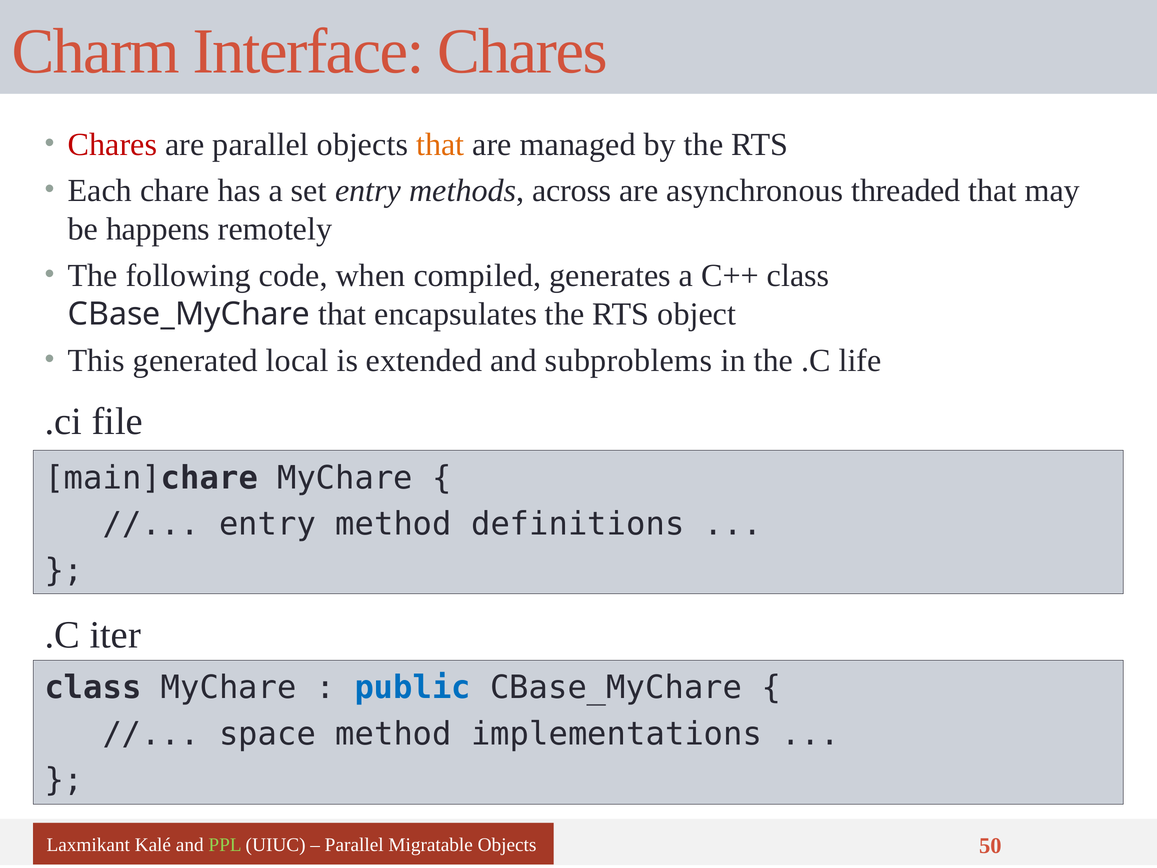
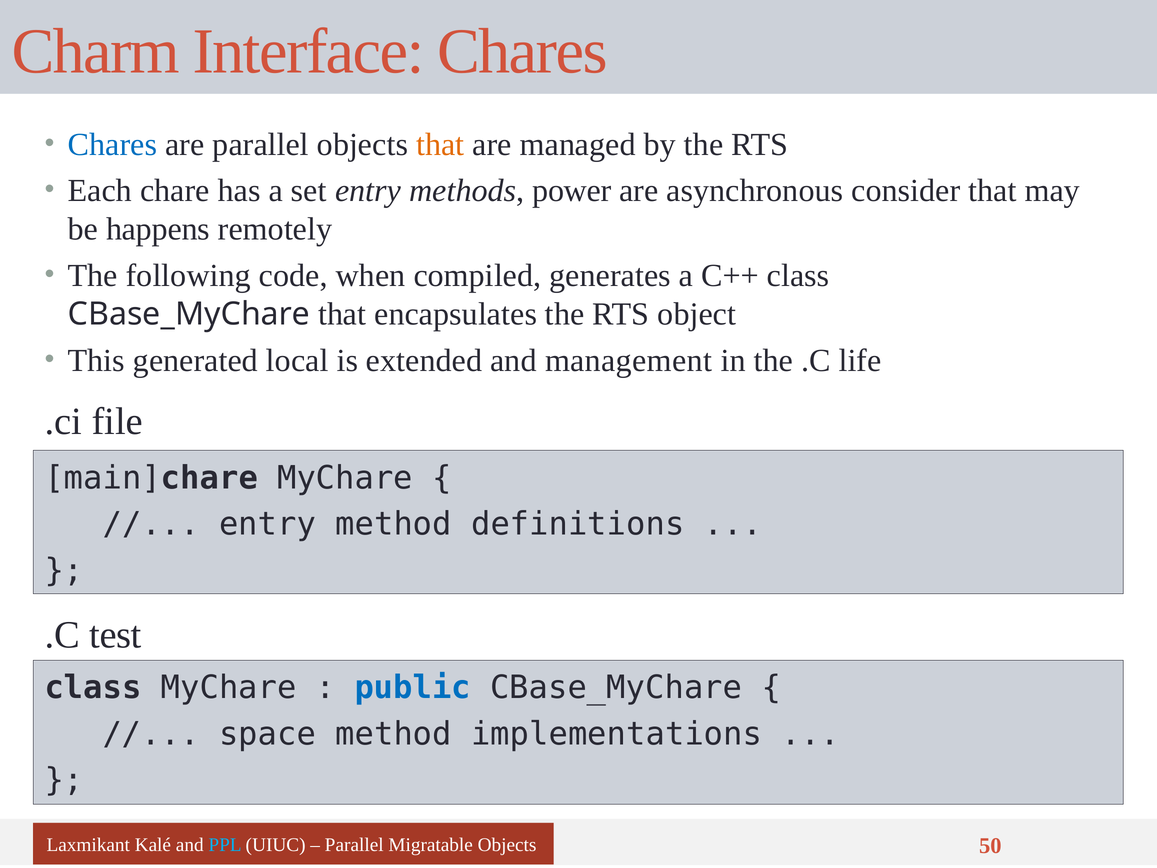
Chares at (112, 144) colour: red -> blue
across: across -> power
threaded: threaded -> consider
subproblems: subproblems -> management
iter: iter -> test
PPL colour: light green -> light blue
